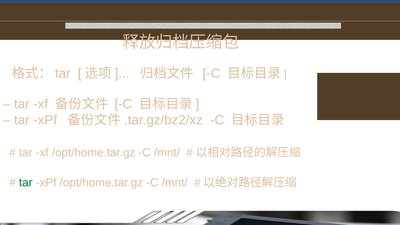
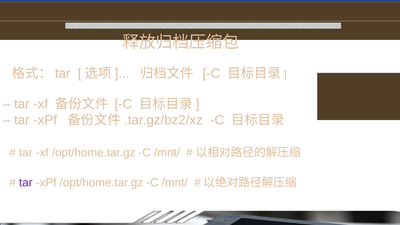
tar at (26, 182) colour: green -> purple
